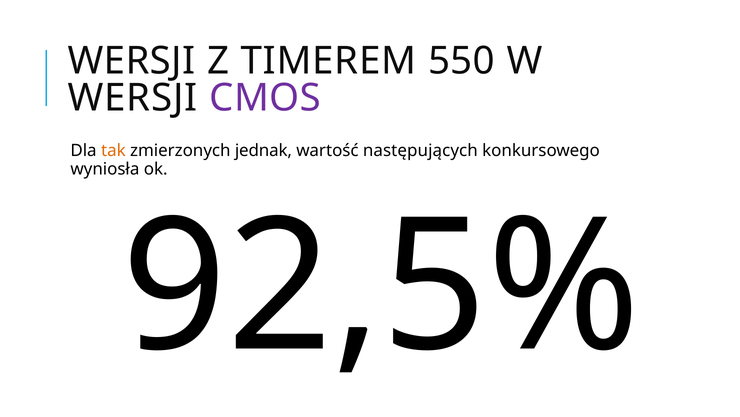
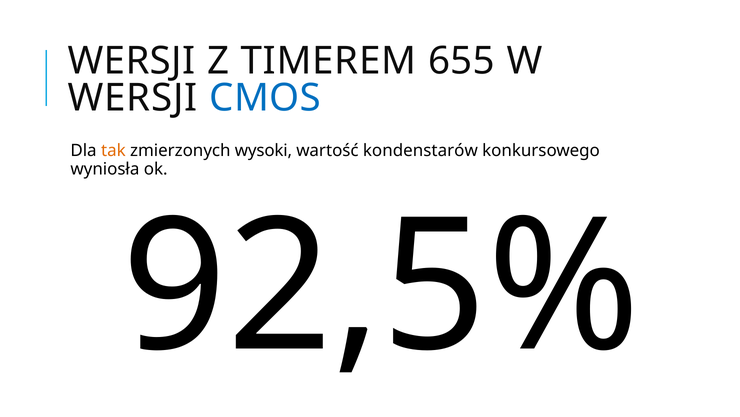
550: 550 -> 655
CMOS colour: purple -> blue
jednak: jednak -> wysoki
następujących: następujących -> kondenstarów
